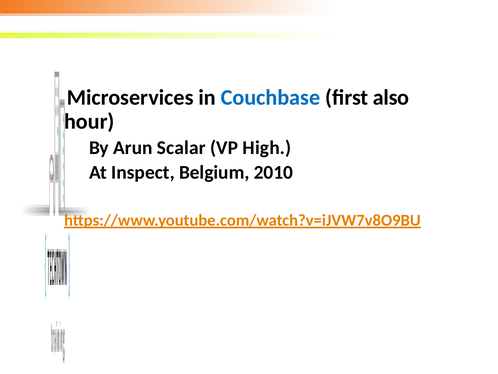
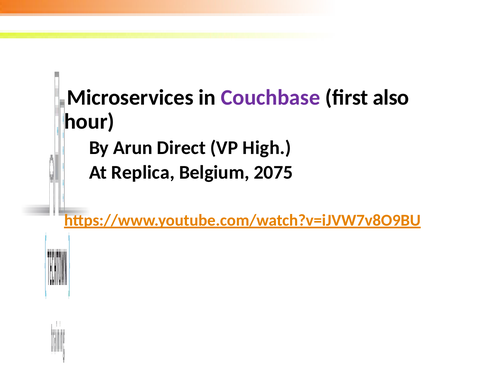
Couchbase colour: blue -> purple
Scalar: Scalar -> Direct
Inspect: Inspect -> Replica
2010: 2010 -> 2075
